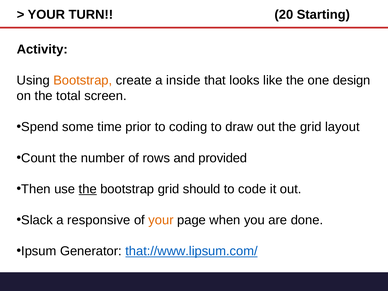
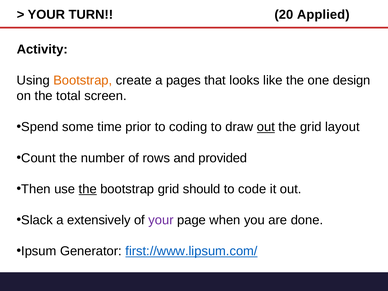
Starting: Starting -> Applied
inside: inside -> pages
out at (266, 127) underline: none -> present
responsive: responsive -> extensively
your at (161, 220) colour: orange -> purple
that://www.lipsum.com/: that://www.lipsum.com/ -> first://www.lipsum.com/
